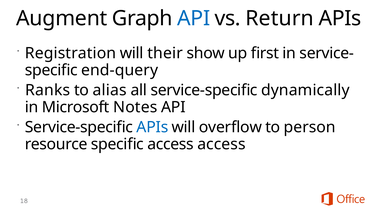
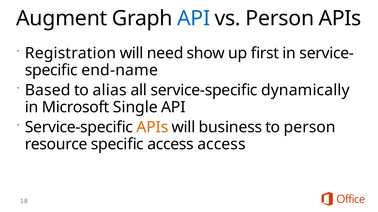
vs Return: Return -> Person
their: their -> need
end-query: end-query -> end-name
Ranks: Ranks -> Based
Notes: Notes -> Single
APIs at (152, 128) colour: blue -> orange
overflow: overflow -> business
